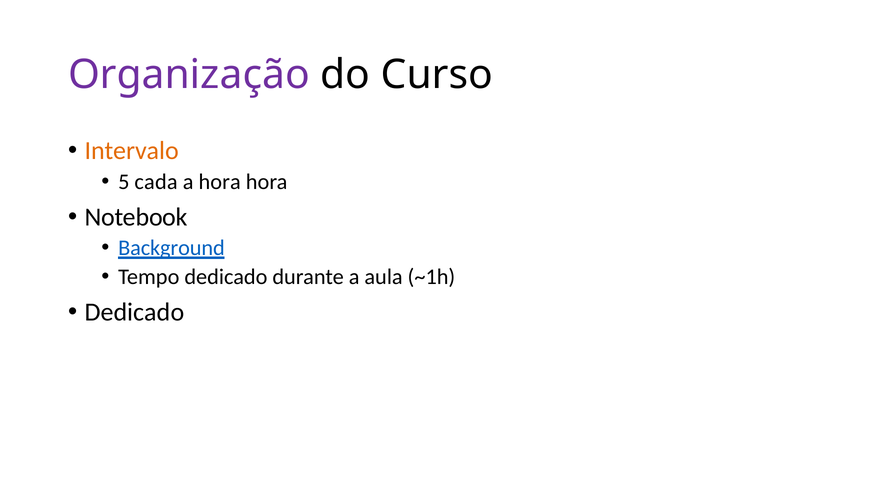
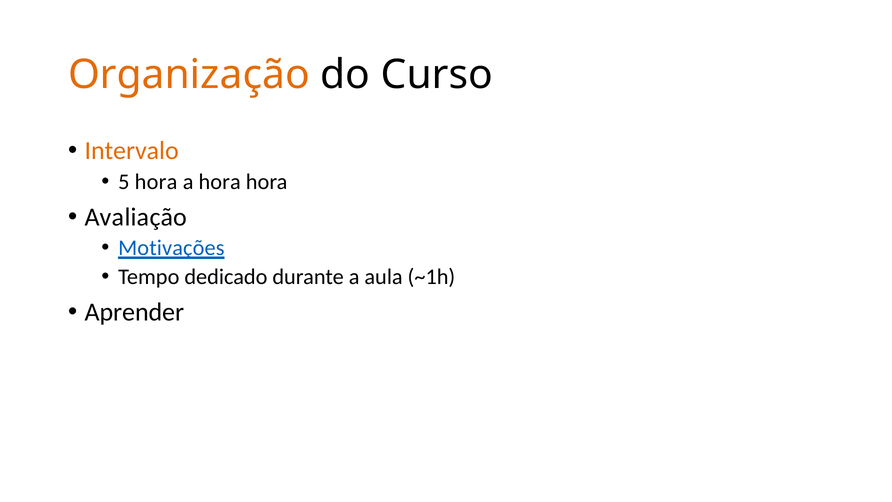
Organização colour: purple -> orange
5 cada: cada -> hora
Notebook: Notebook -> Avaliação
Background: Background -> Motivações
Dedicado at (134, 312): Dedicado -> Aprender
